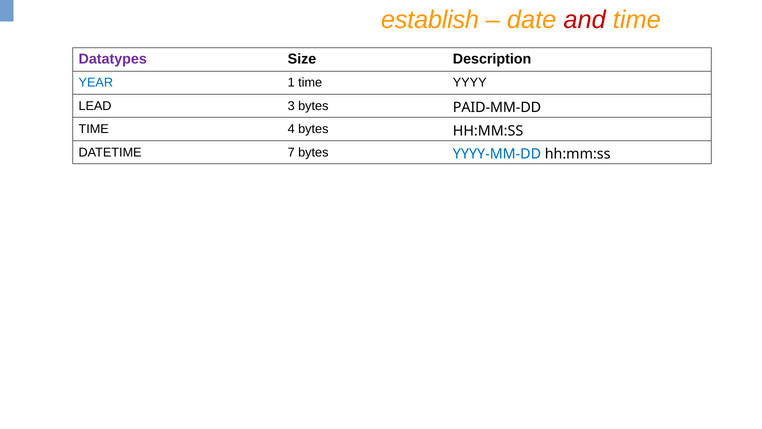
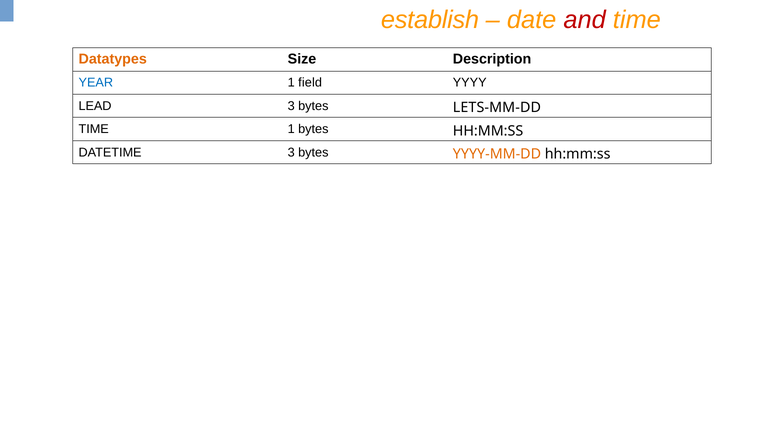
Datatypes colour: purple -> orange
1 time: time -> field
PAID-MM-DD: PAID-MM-DD -> LETS-MM-DD
TIME 4: 4 -> 1
DATETIME 7: 7 -> 3
YYYY-MM-DD colour: blue -> orange
